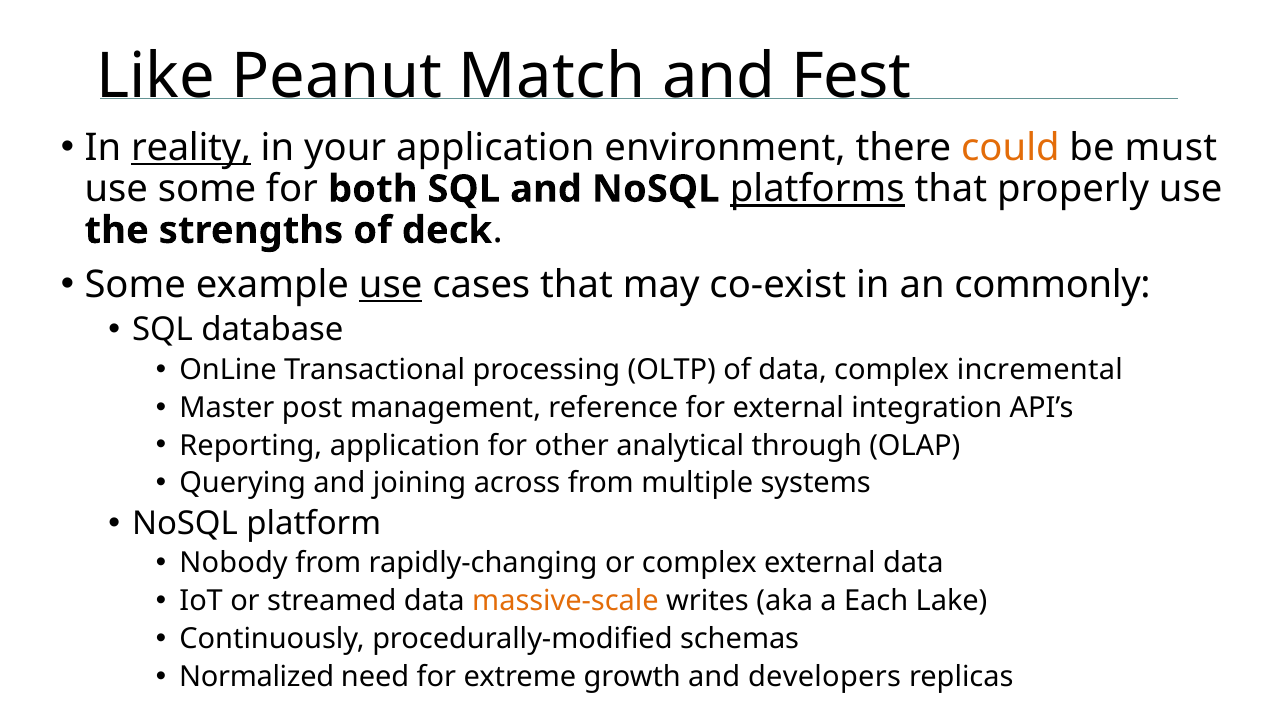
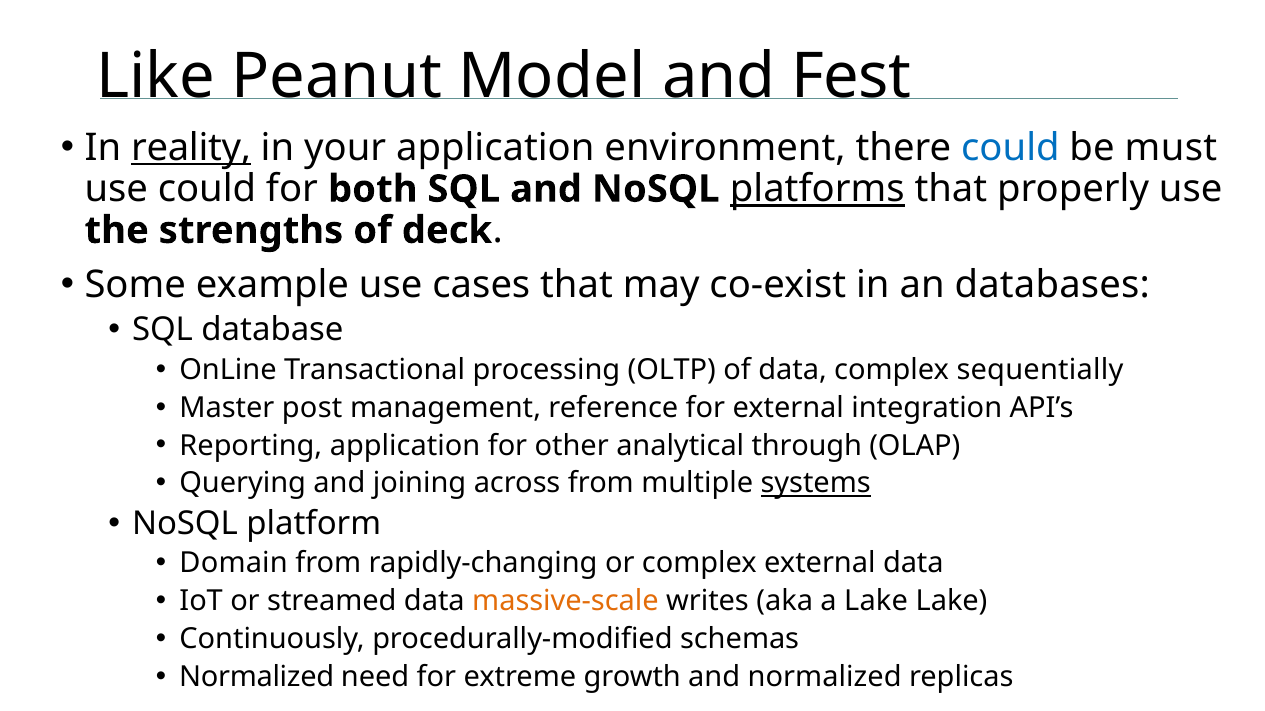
Match: Match -> Model
could at (1010, 148) colour: orange -> blue
use some: some -> could
use at (391, 285) underline: present -> none
commonly: commonly -> databases
incremental: incremental -> sequentially
systems underline: none -> present
Nobody: Nobody -> Domain
a Each: Each -> Lake
and developers: developers -> normalized
